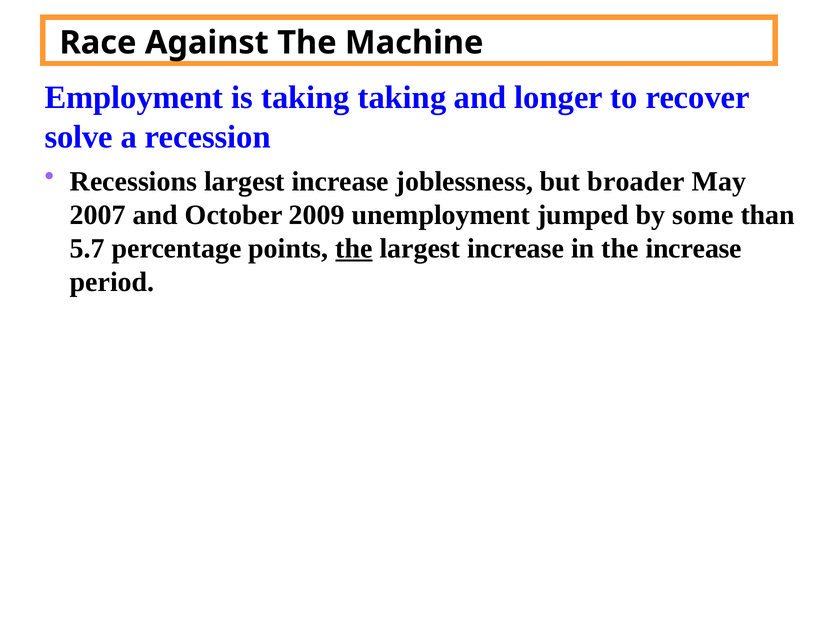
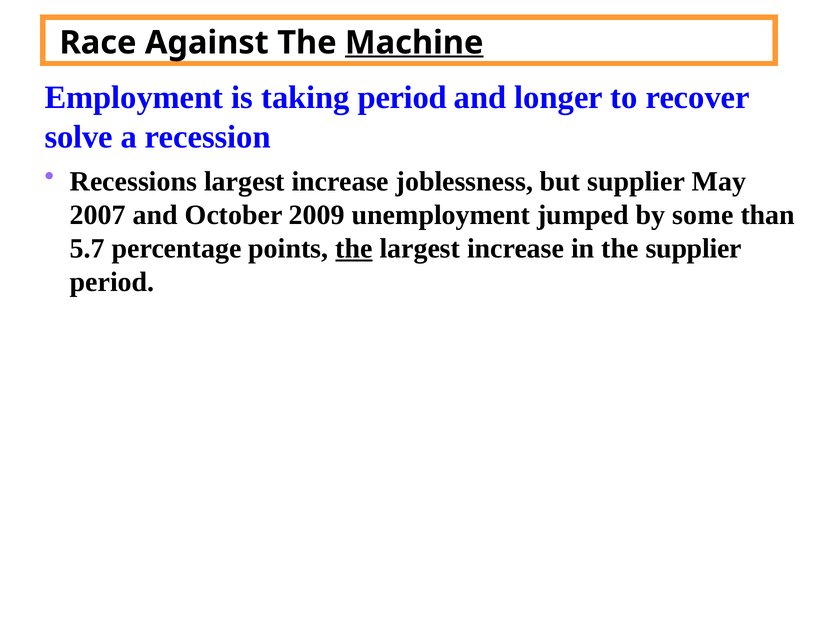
Machine underline: none -> present
taking taking: taking -> period
but broader: broader -> supplier
the increase: increase -> supplier
